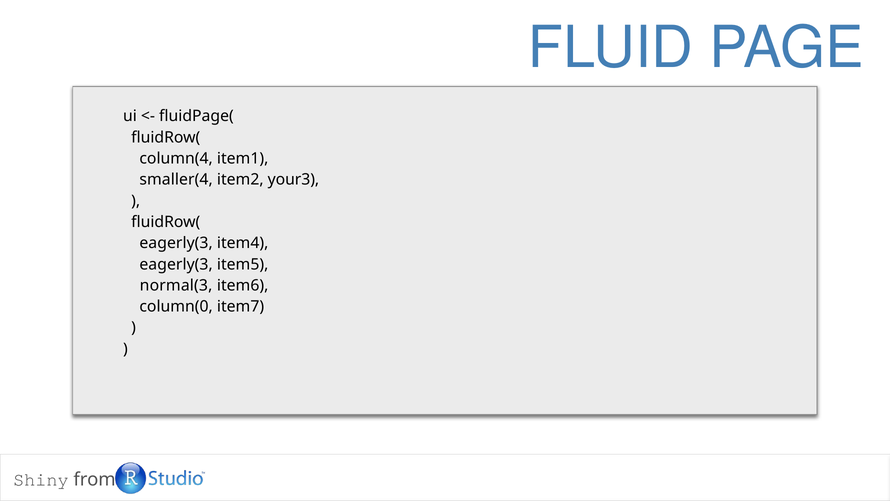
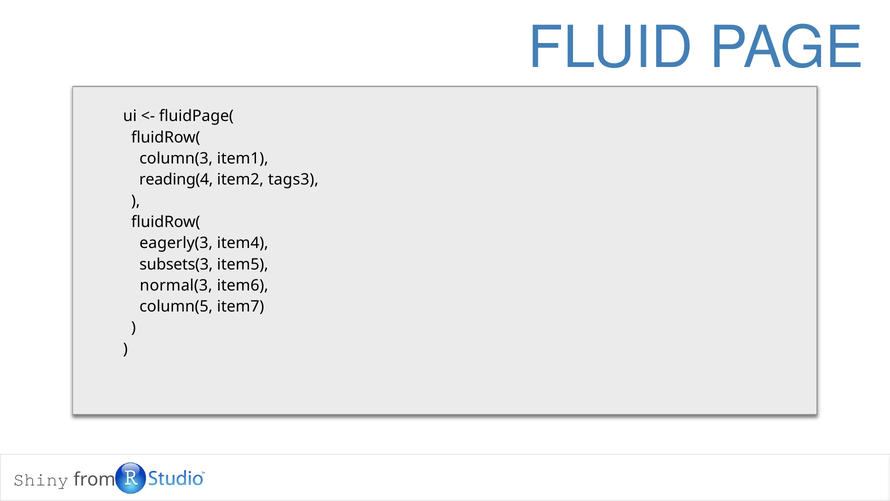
column(4: column(4 -> column(3
smaller(4: smaller(4 -> reading(4
your3: your3 -> tags3
eagerly(3 at (176, 264): eagerly(3 -> subsets(3
column(0: column(0 -> column(5
